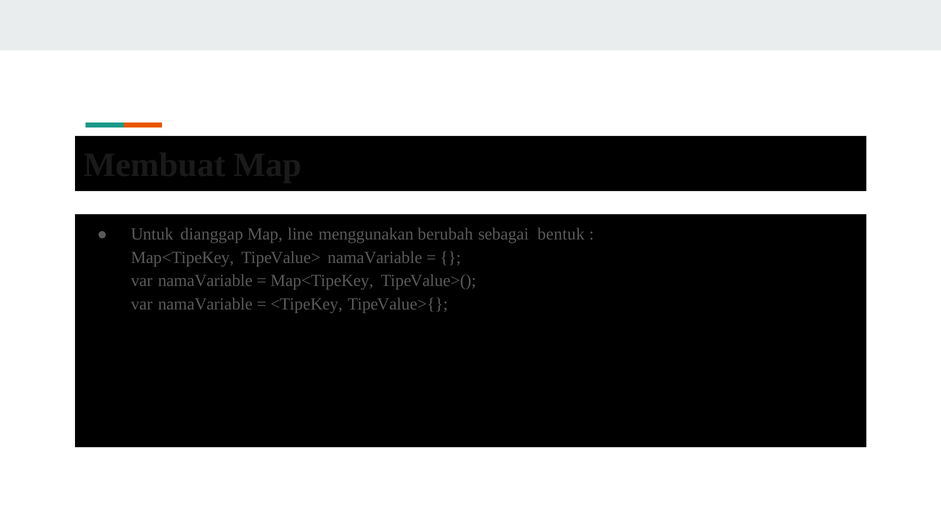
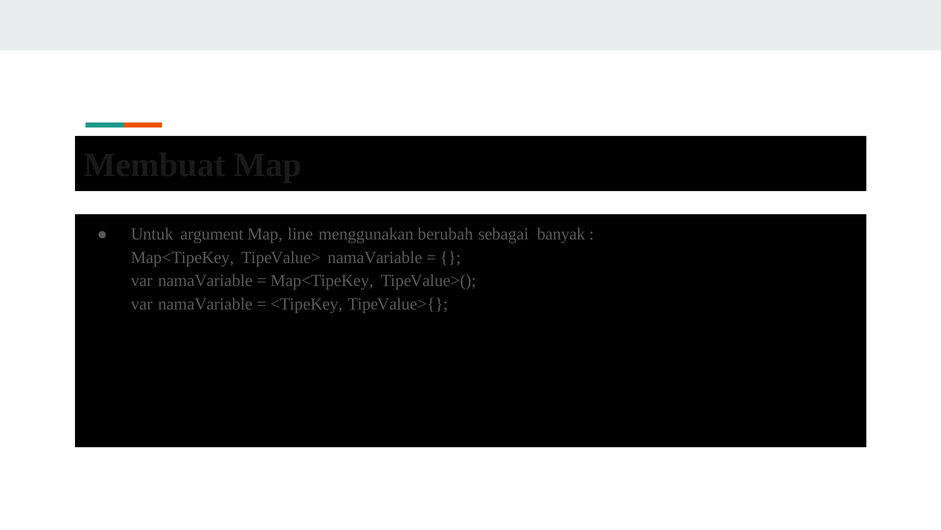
dianggap: dianggap -> argument
bentuk: bentuk -> banyak
